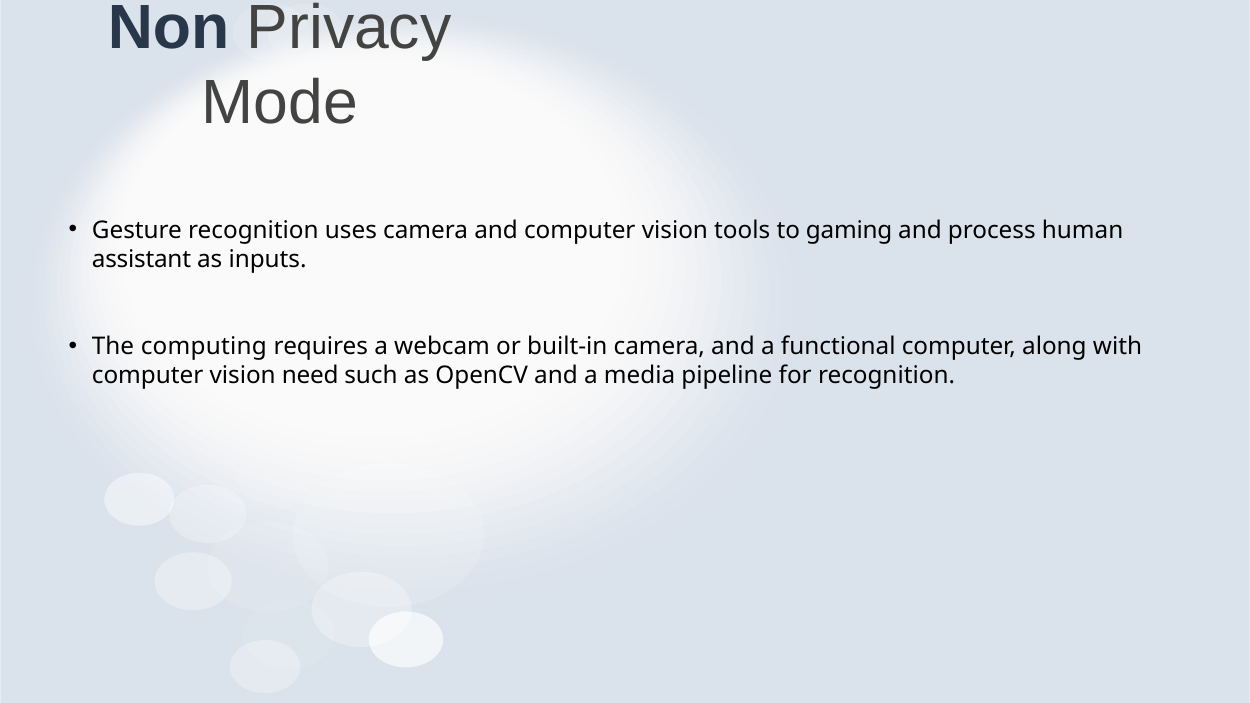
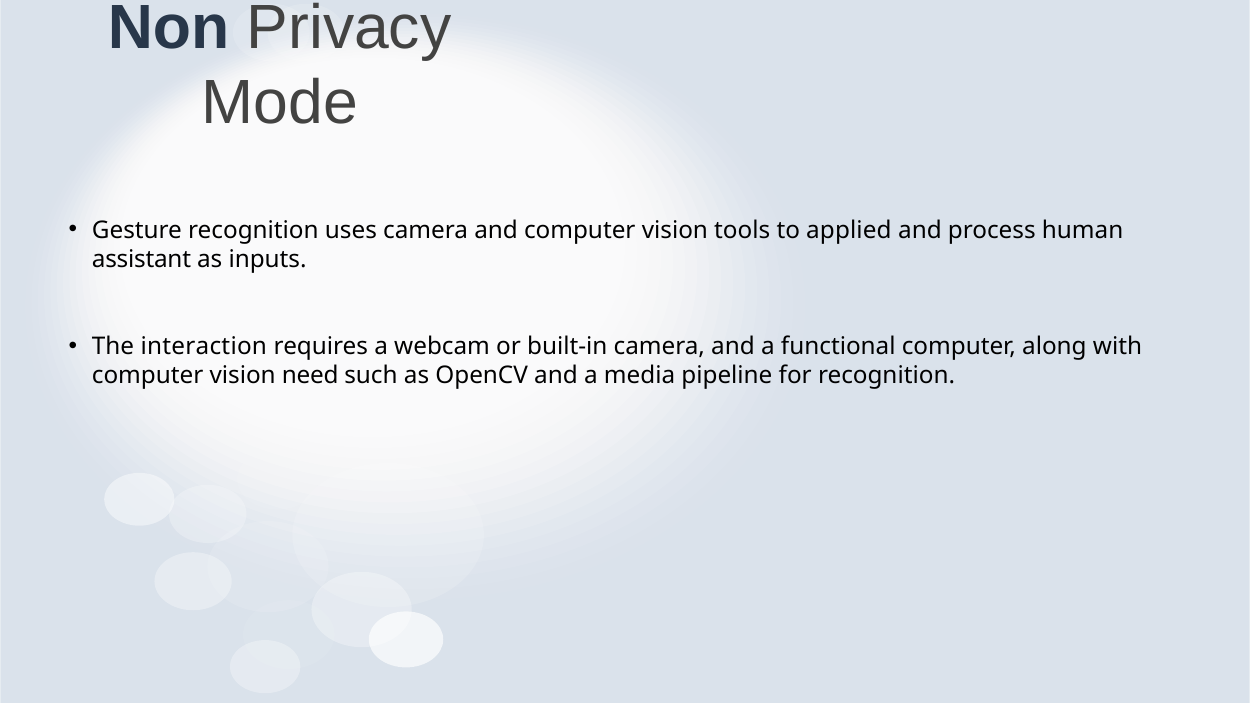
gaming: gaming -> applied
computing: computing -> interaction
